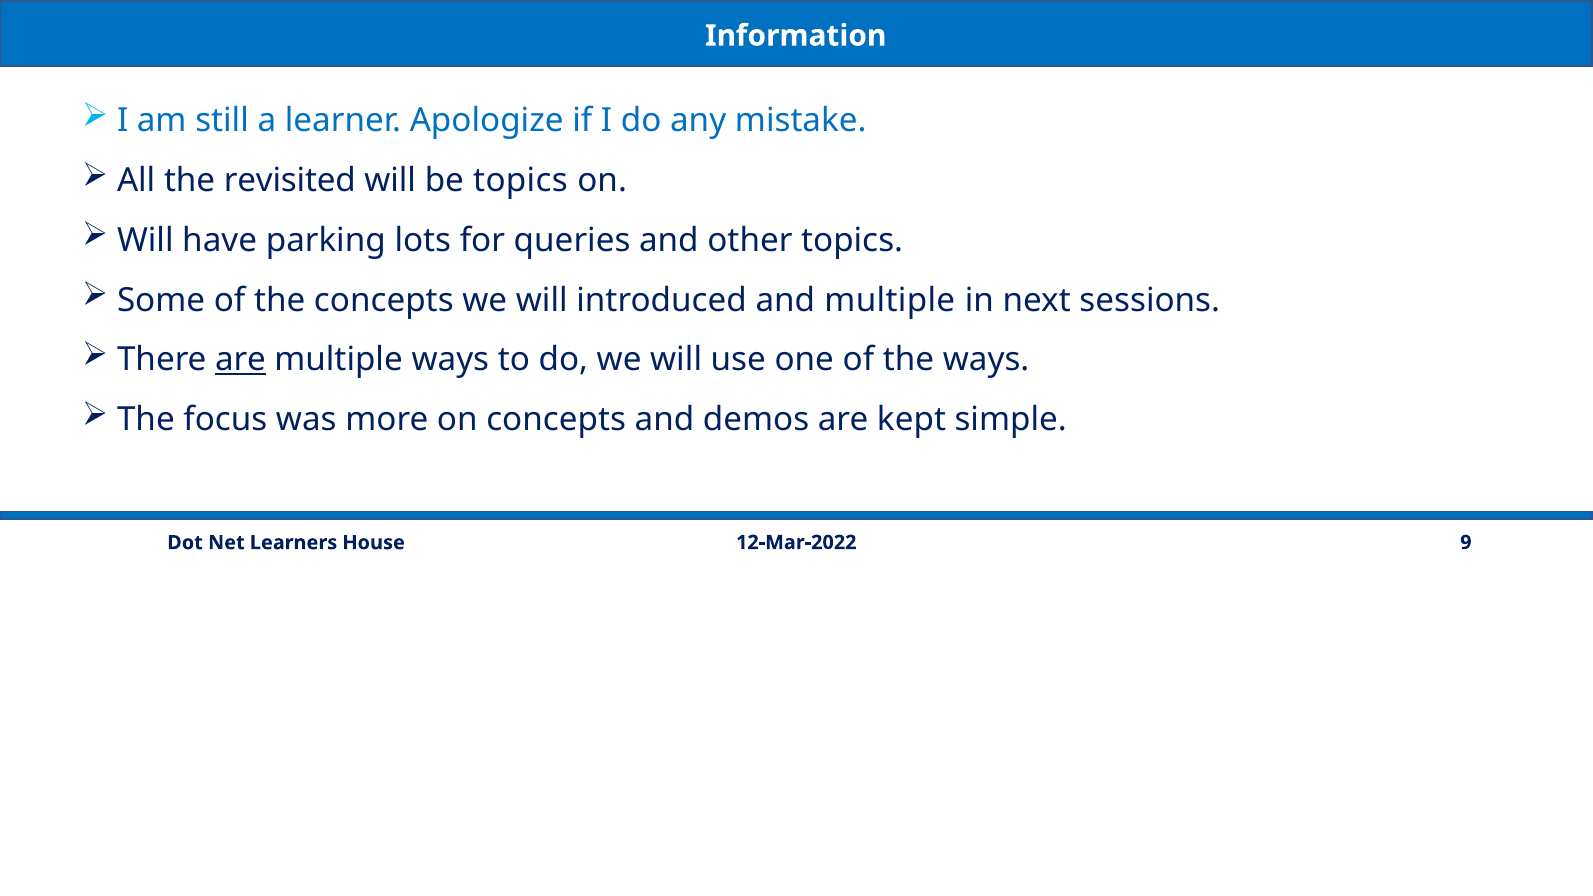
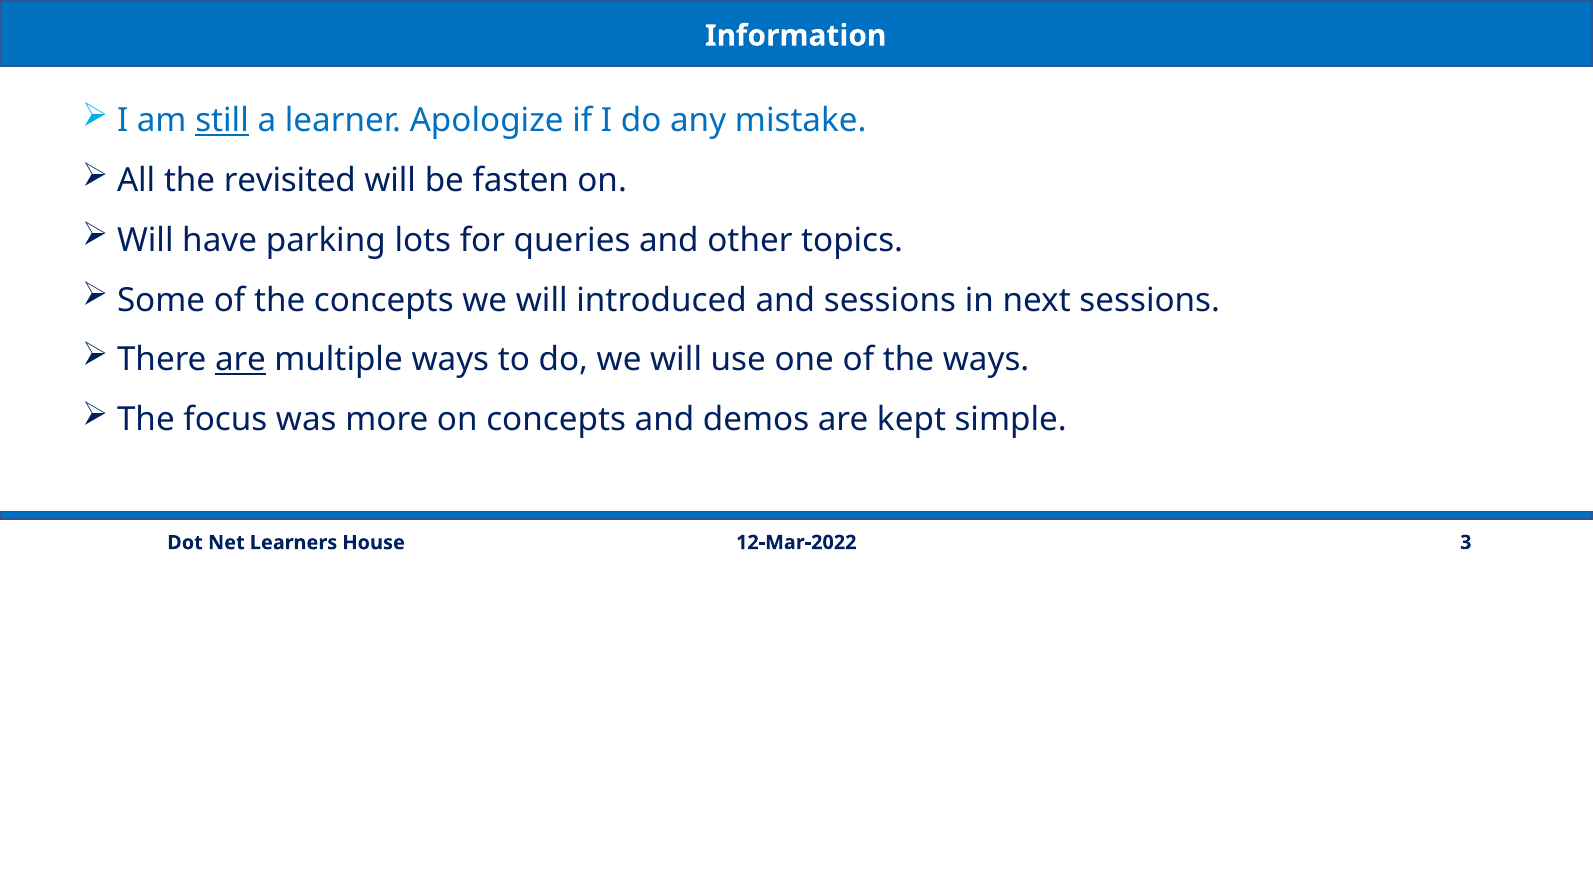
still underline: none -> present
be topics: topics -> fasten
and multiple: multiple -> sessions
9: 9 -> 3
